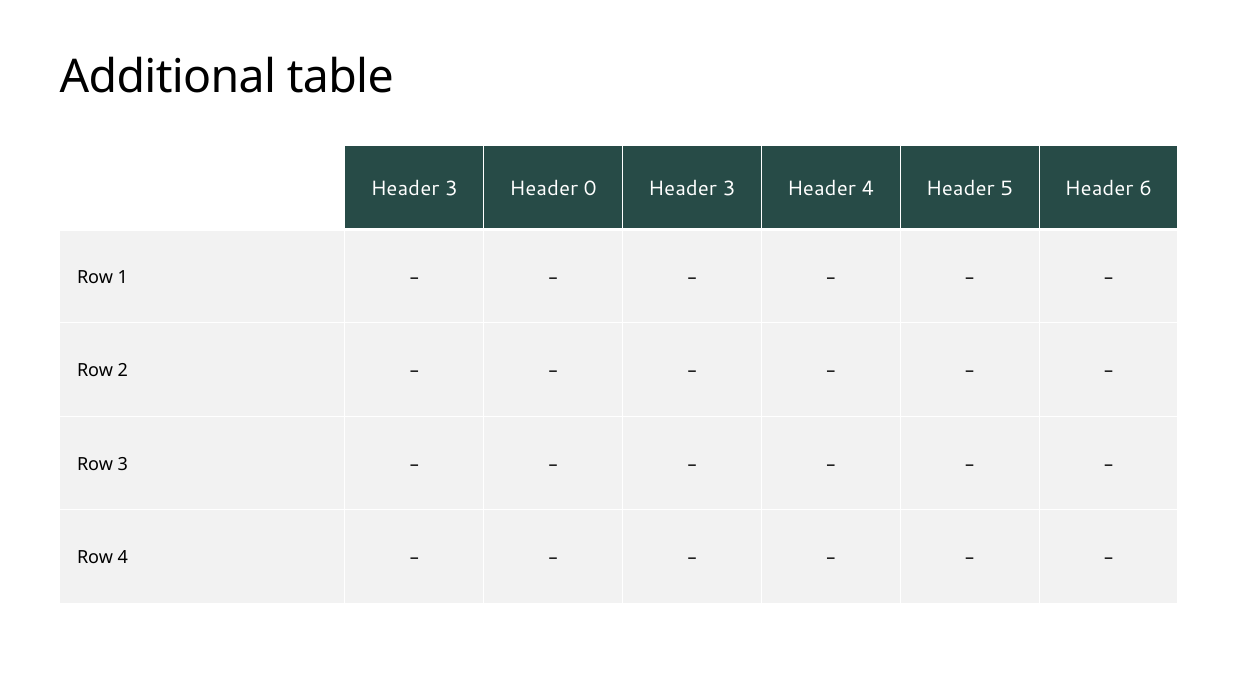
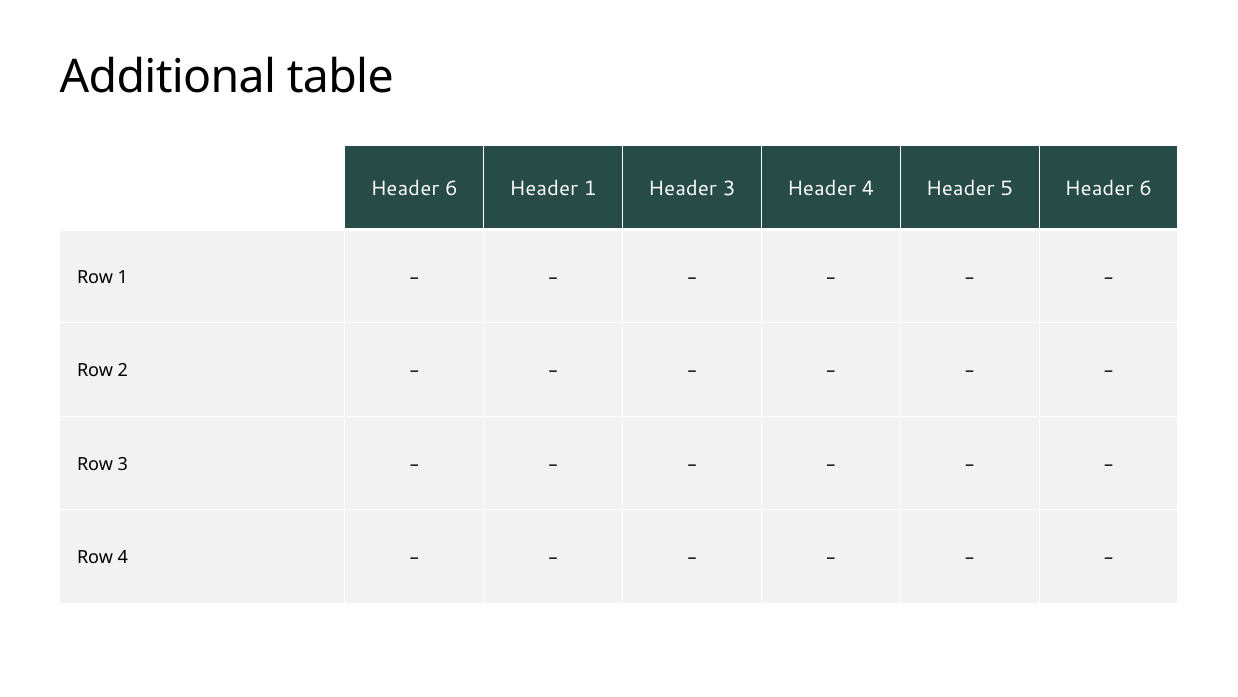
3 at (451, 189): 3 -> 6
Header 0: 0 -> 1
